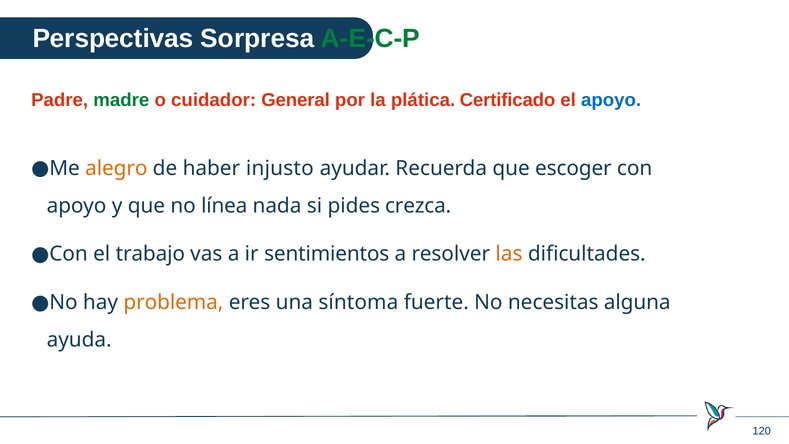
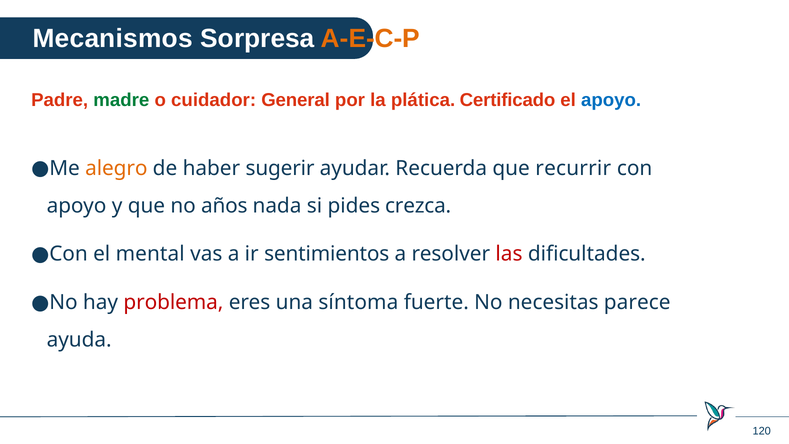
Perspectivas: Perspectivas -> Mecanismos
A-E-C-P colour: green -> orange
injusto: injusto -> sugerir
escoger: escoger -> recurrir
línea: línea -> años
trabajo: trabajo -> mental
las colour: orange -> red
problema colour: orange -> red
alguna: alguna -> parece
